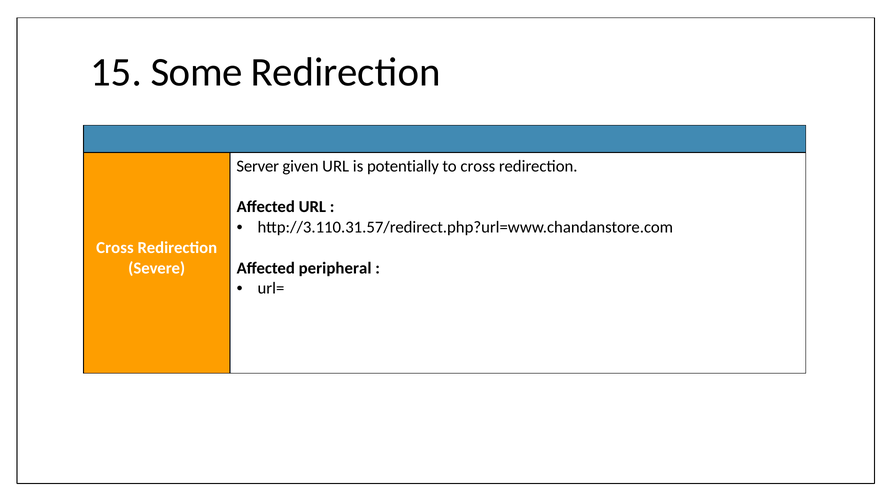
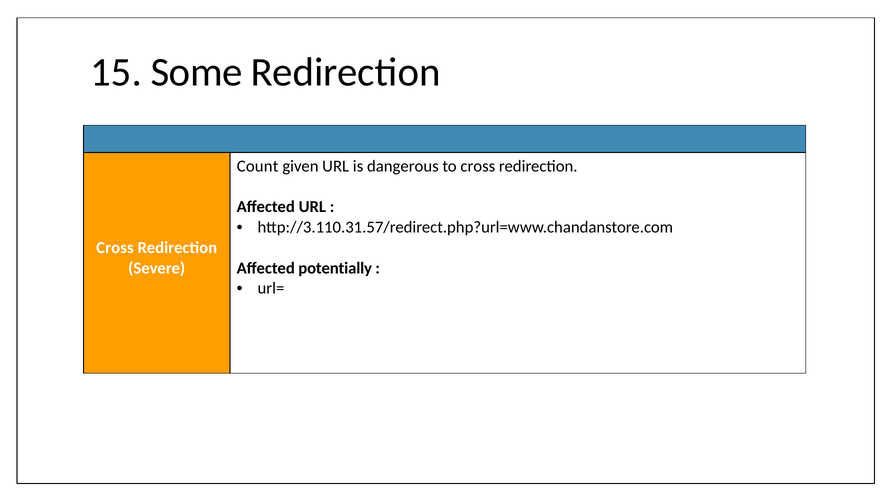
Server: Server -> Count
potentially: potentially -> dangerous
peripheral: peripheral -> potentially
